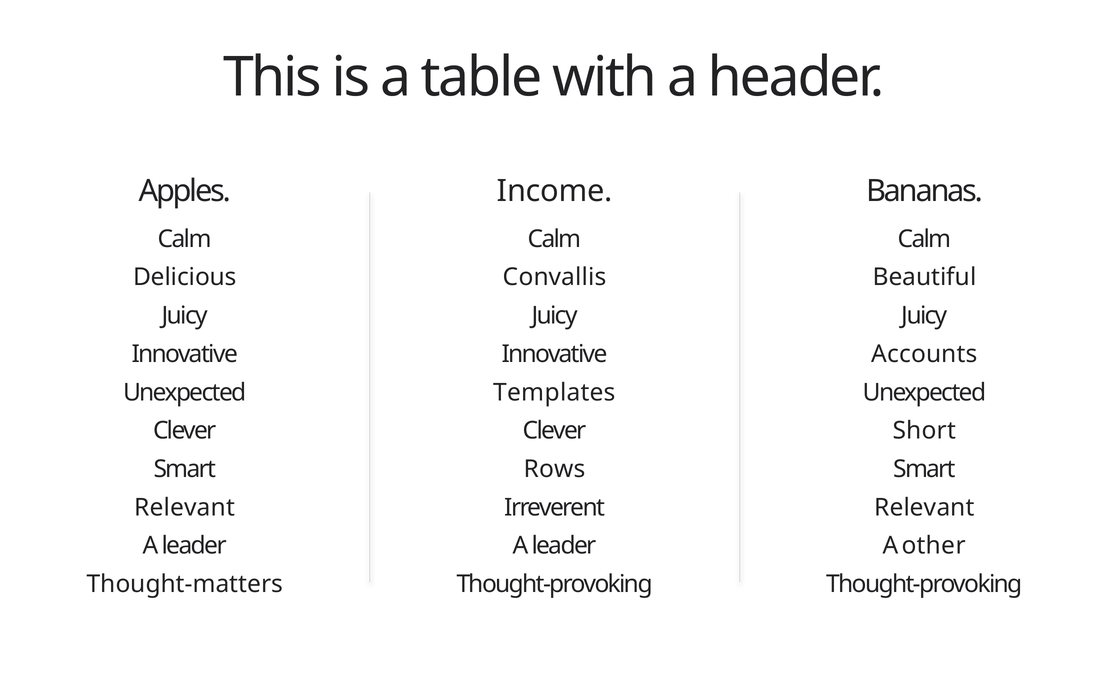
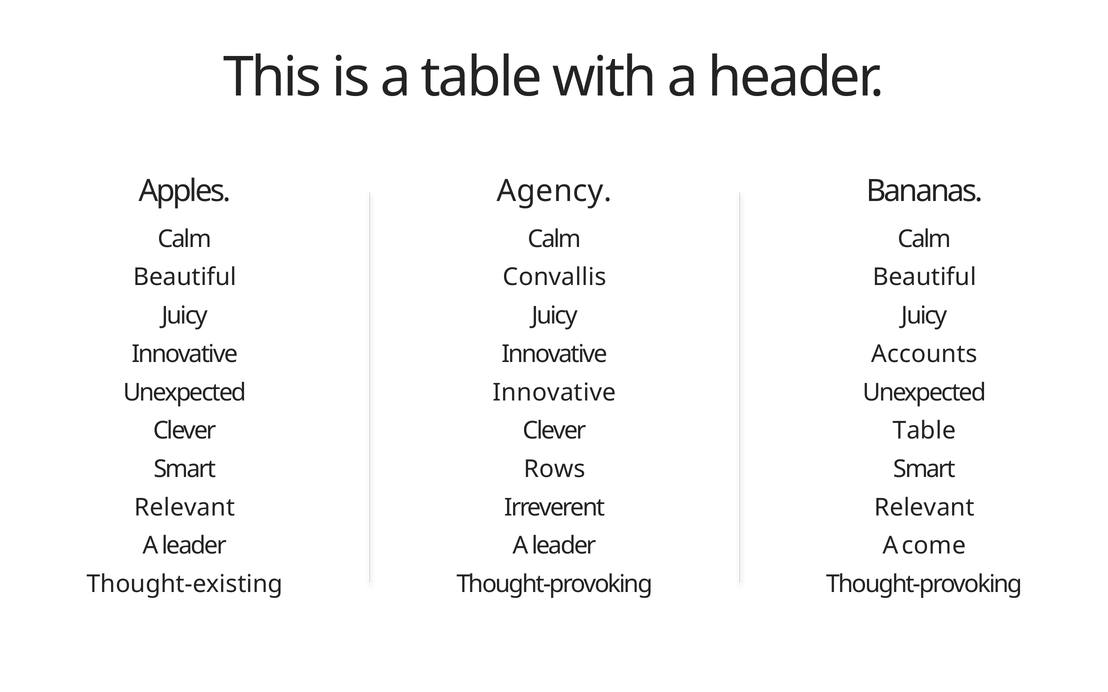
Income: Income -> Agency
Delicious at (185, 278): Delicious -> Beautiful
Templates at (555, 393): Templates -> Innovative
Short at (924, 431): Short -> Table
other: other -> come
Thought-matters: Thought-matters -> Thought-existing
